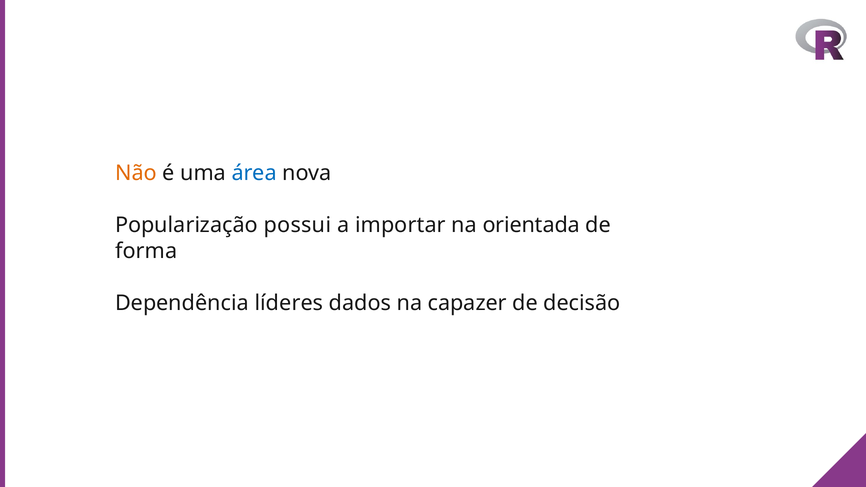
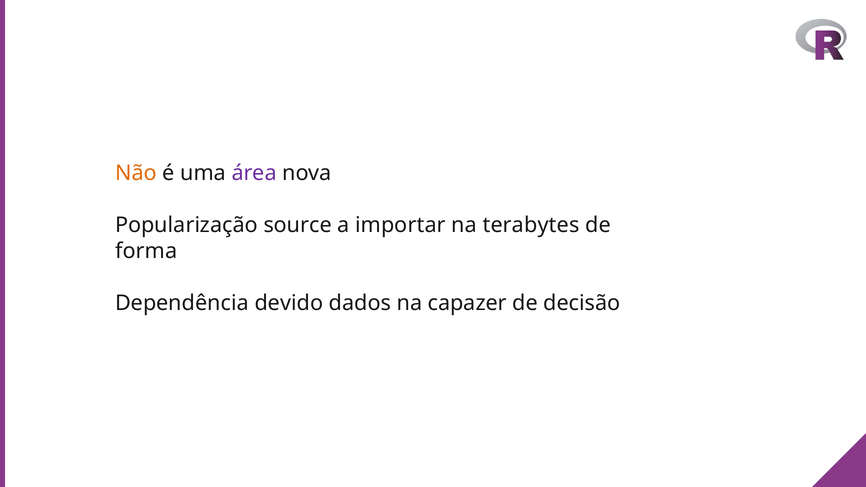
área colour: blue -> purple
possui: possui -> source
orientada: orientada -> terabytes
líderes: líderes -> devido
